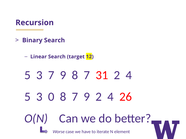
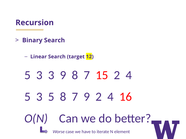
3 7: 7 -> 3
31: 31 -> 15
3 0: 0 -> 5
26: 26 -> 16
